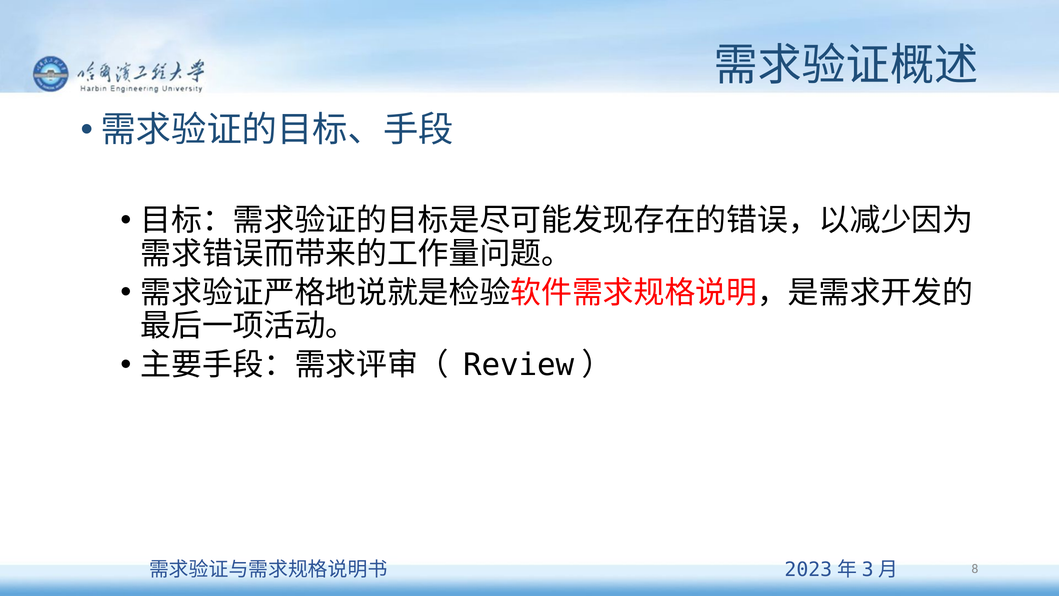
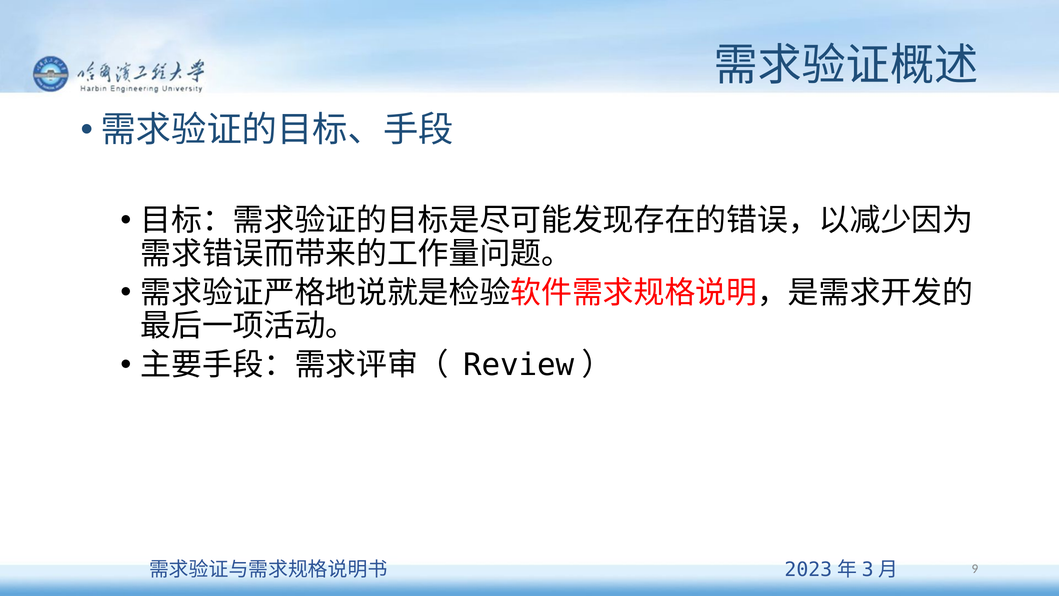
8: 8 -> 9
